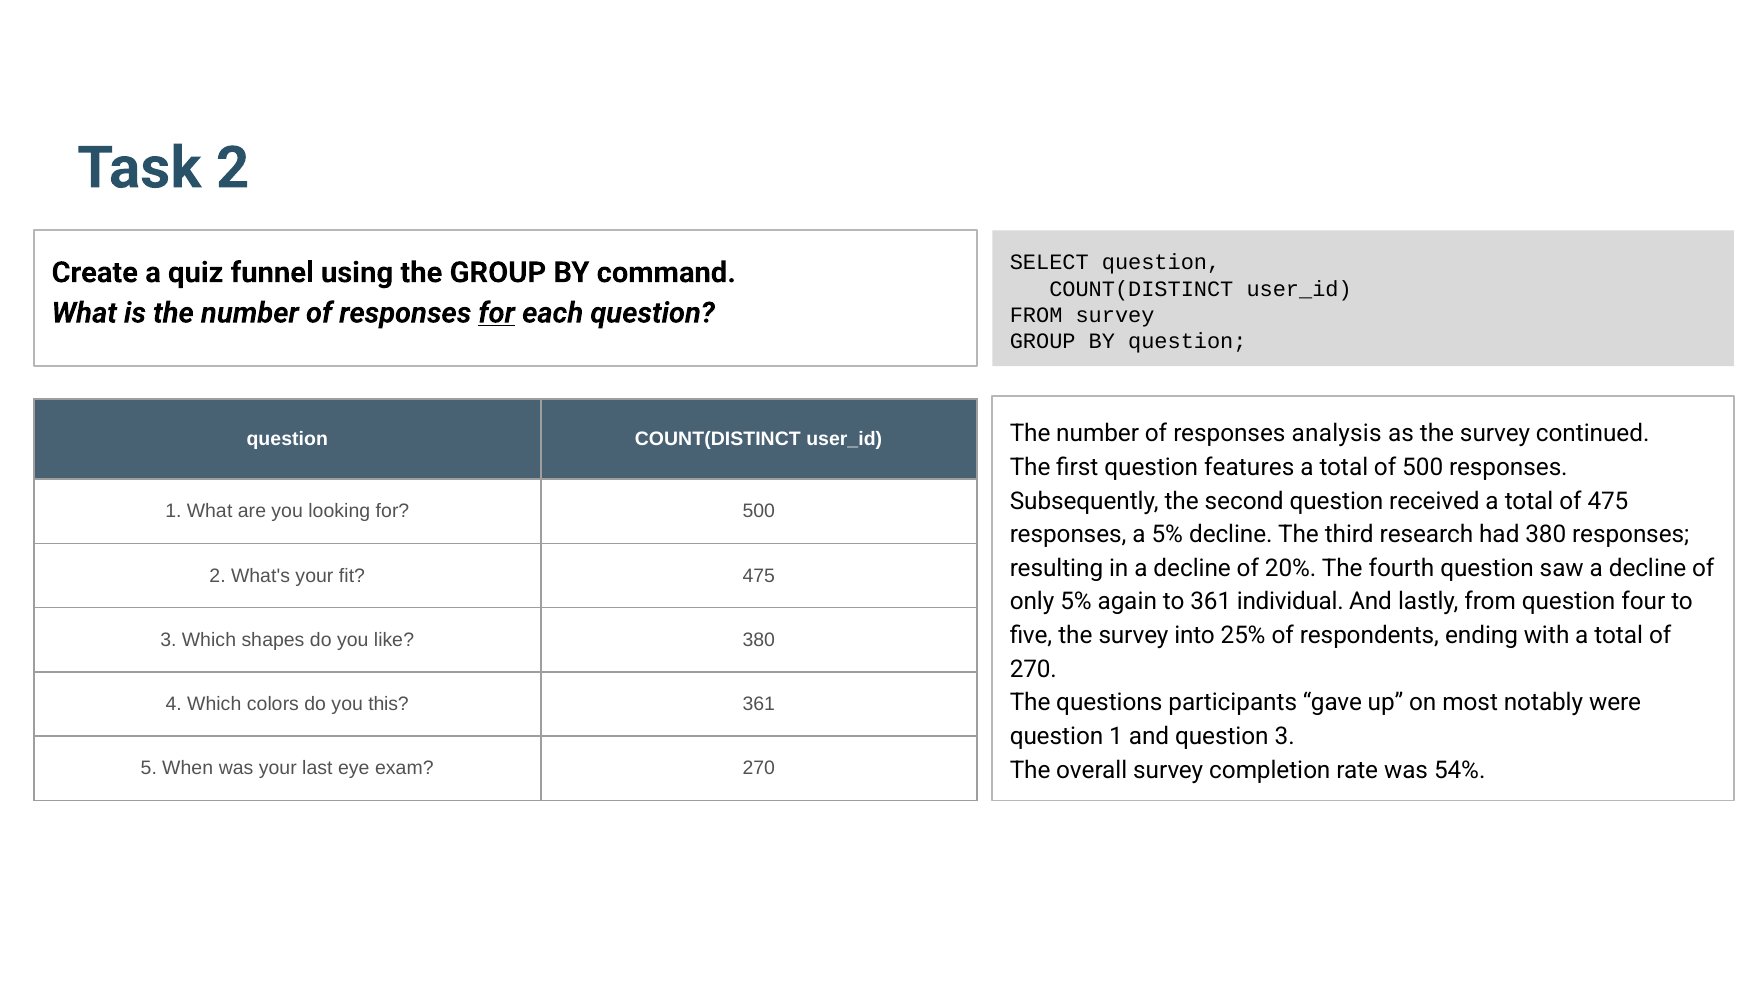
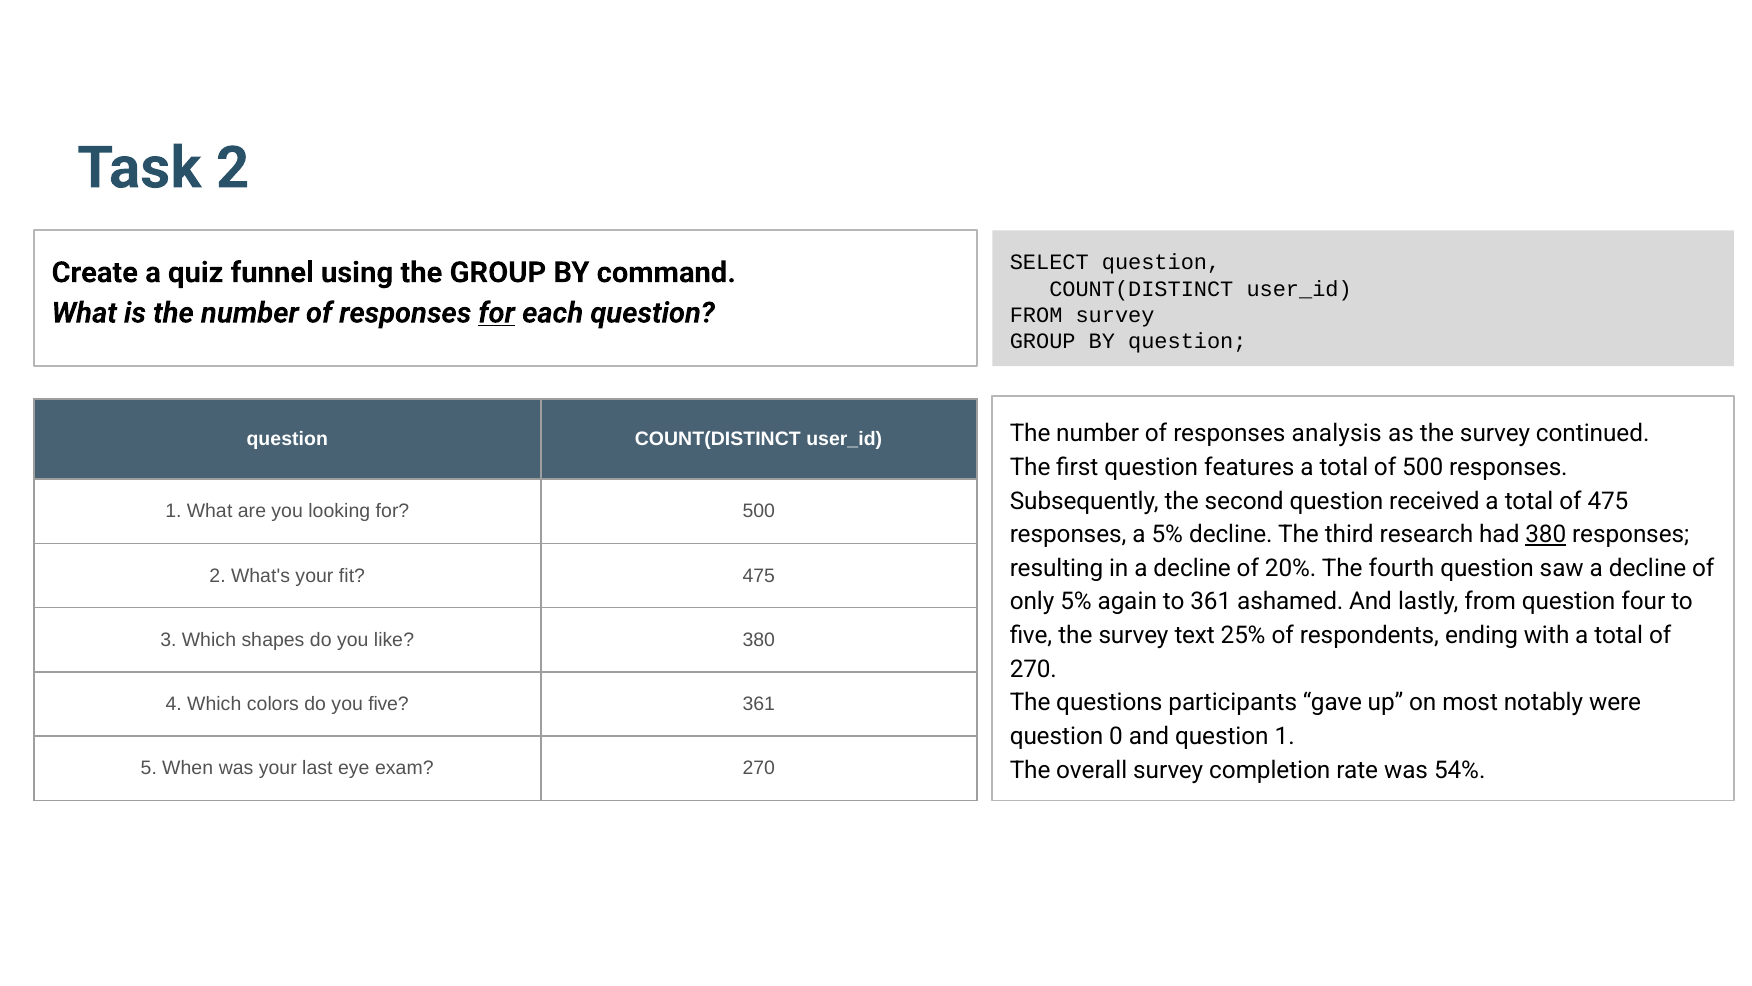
380 at (1546, 534) underline: none -> present
individual: individual -> ashamed
into: into -> text
you this: this -> five
question 1: 1 -> 0
question 3: 3 -> 1
